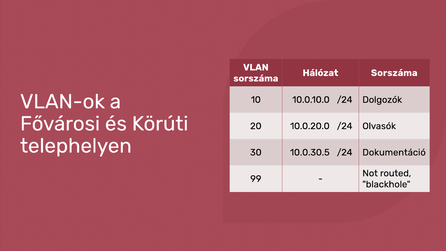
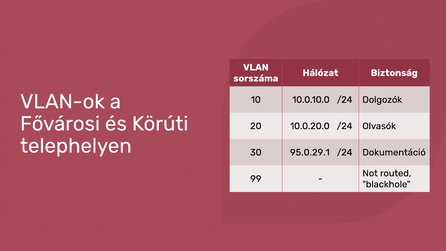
Hálózat Sorszáma: Sorszáma -> Biztonság
10.0.30.5: 10.0.30.5 -> 95.0.29.1
